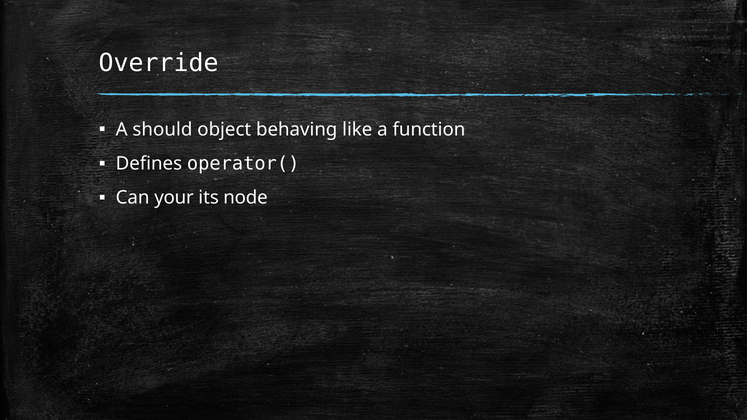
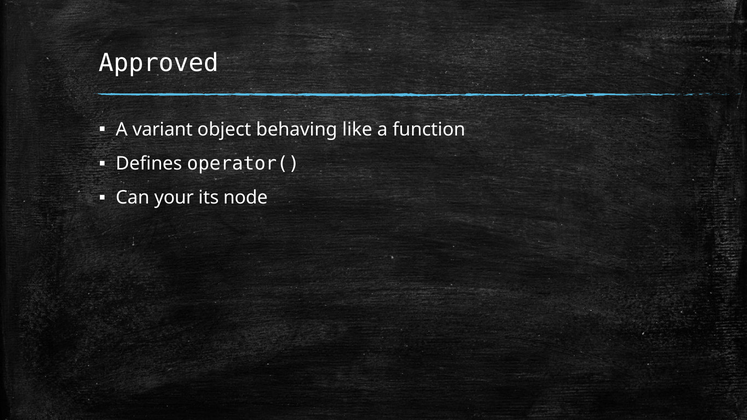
Override: Override -> Approved
should: should -> variant
